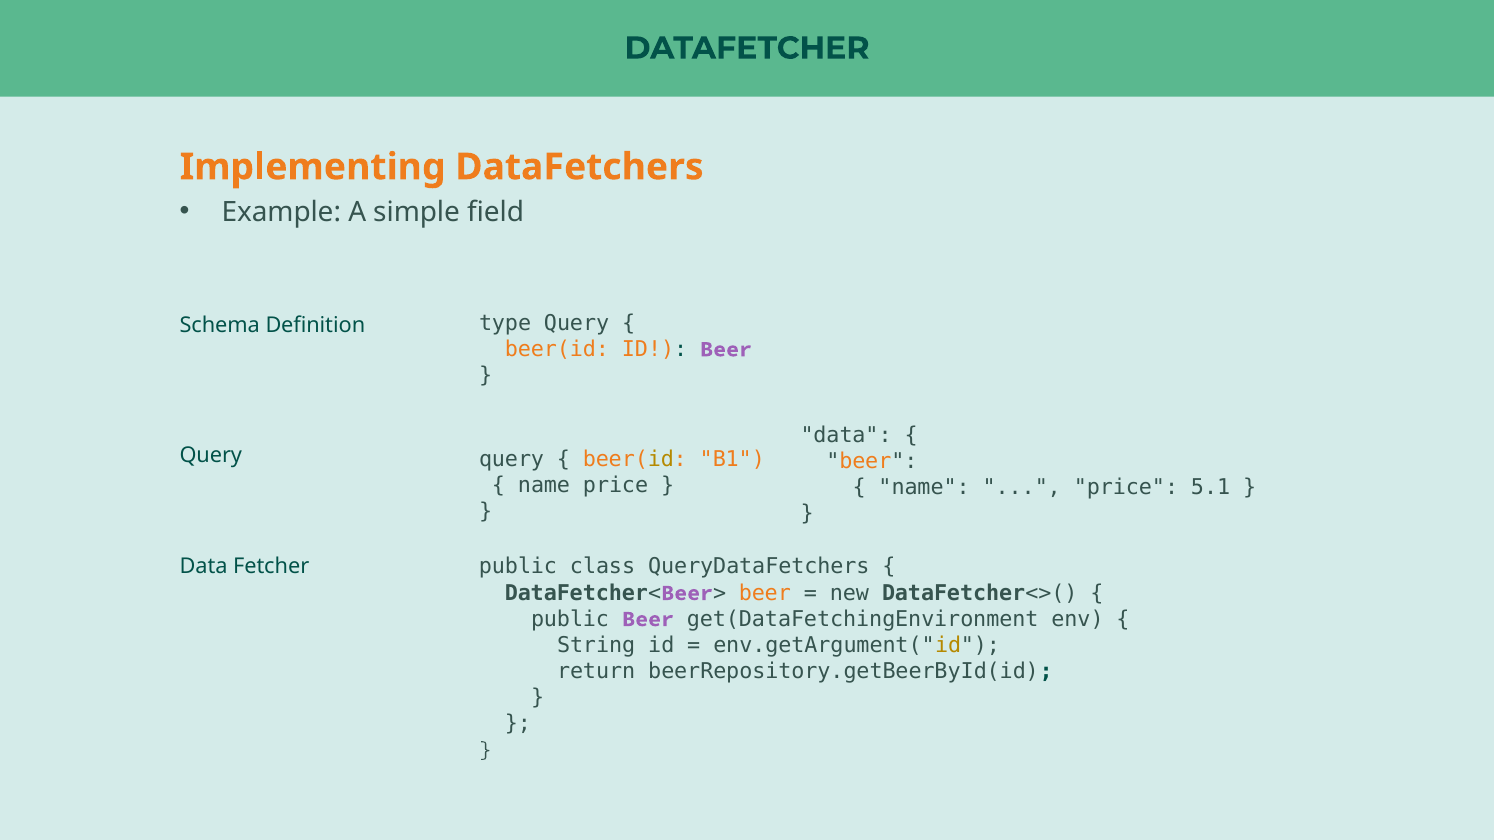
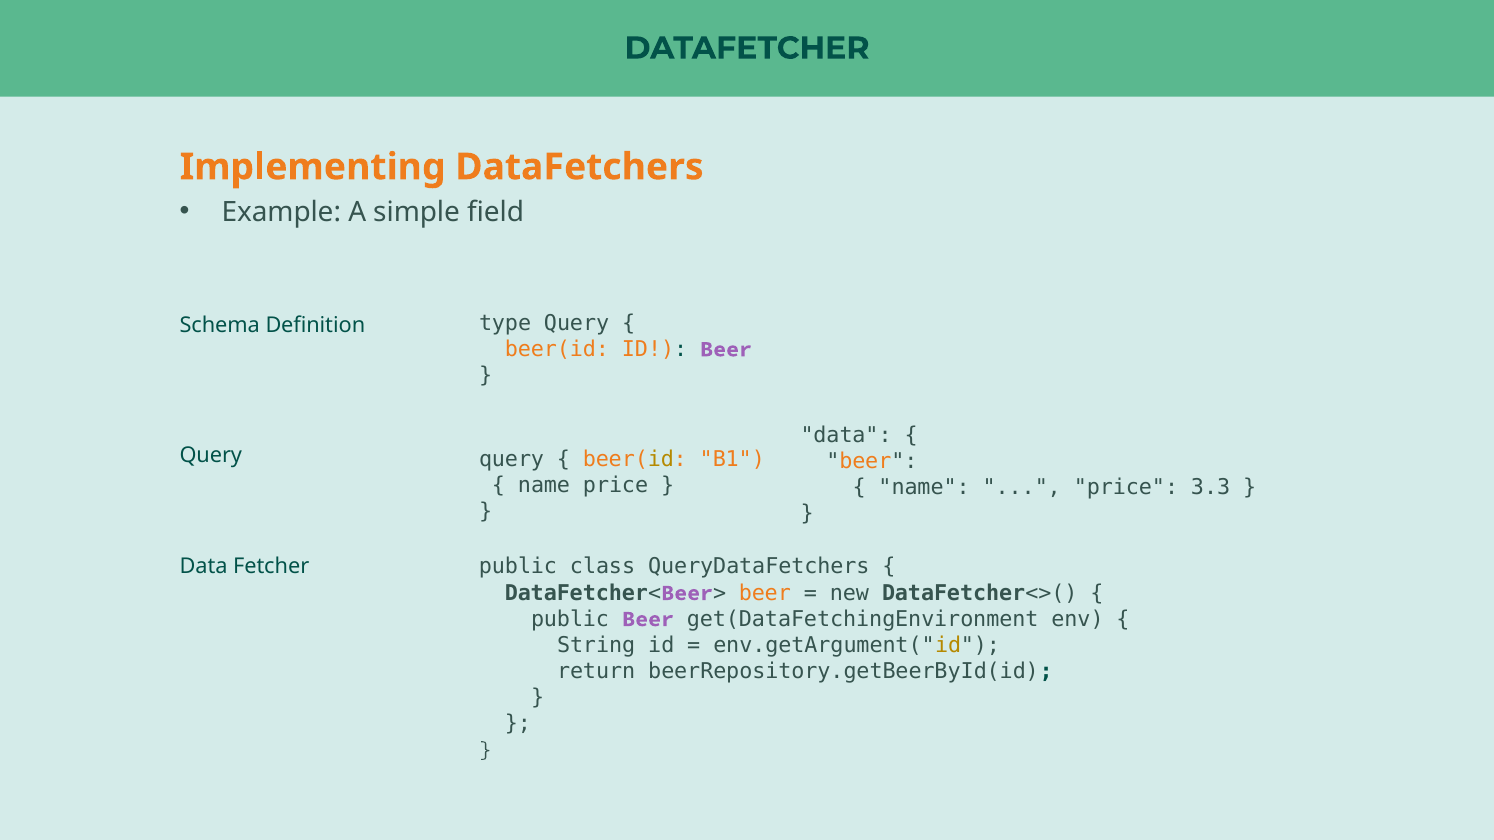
5.1: 5.1 -> 3.3
